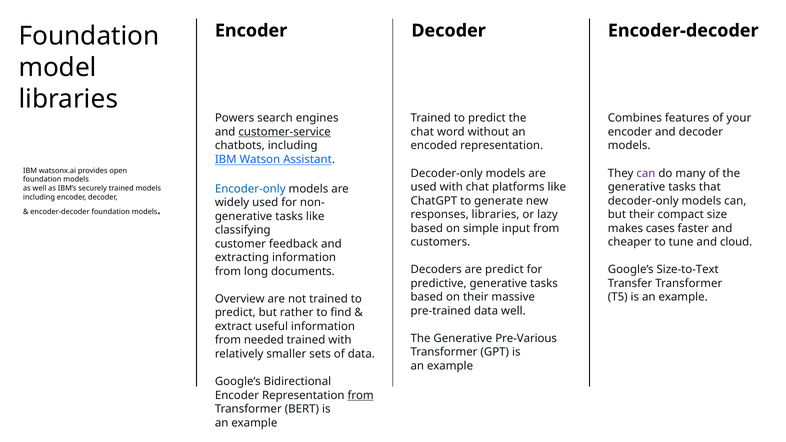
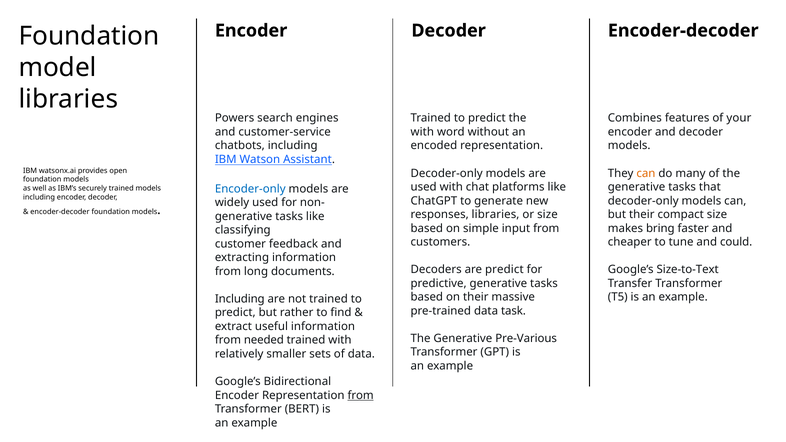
customer-service underline: present -> none
chat at (422, 132): chat -> with
can at (646, 173) colour: purple -> orange
or lazy: lazy -> size
cases: cases -> bring
cloud: cloud -> could
Overview at (240, 299): Overview -> Including
data well: well -> task
